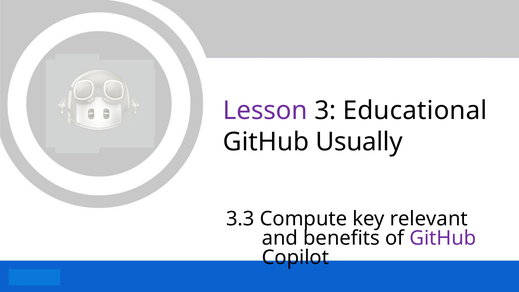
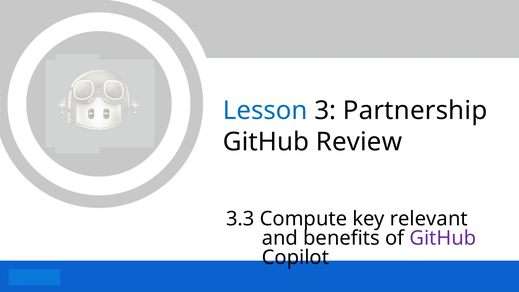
Lesson colour: purple -> blue
Educational: Educational -> Partnership
Usually: Usually -> Review
